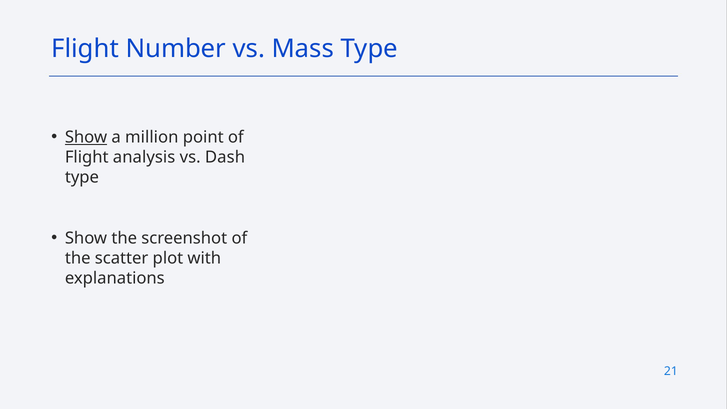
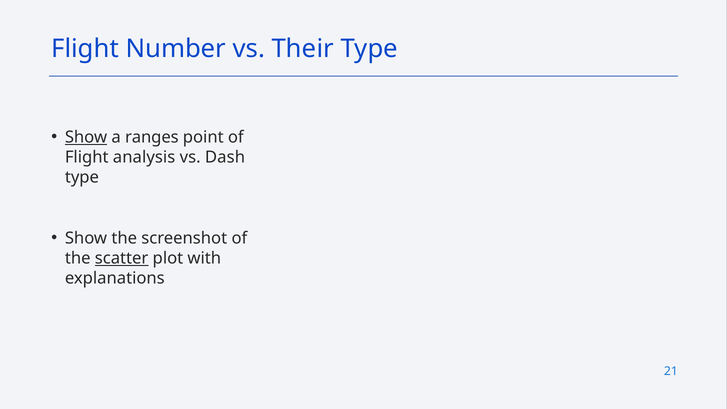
Mass: Mass -> Their
million: million -> ranges
scatter underline: none -> present
